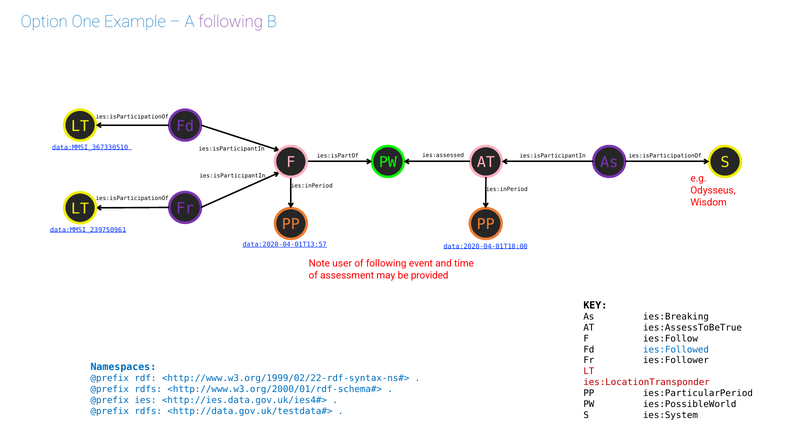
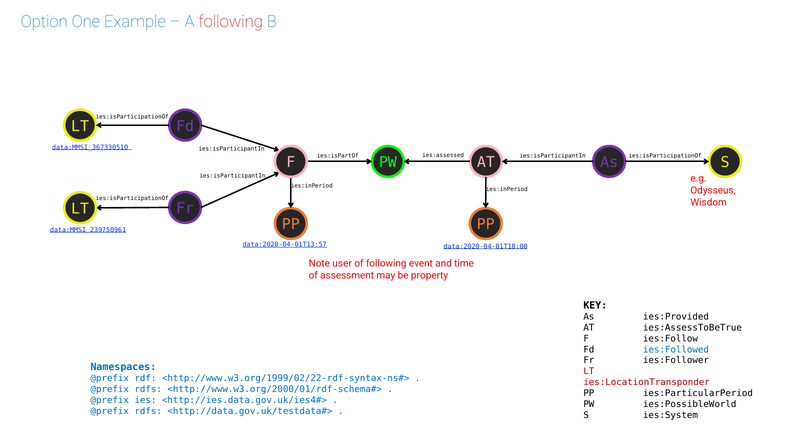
following at (231, 22) colour: purple -> red
provided: provided -> property
ies:Breaking: ies:Breaking -> ies:Provided
